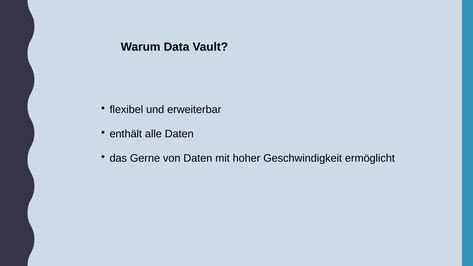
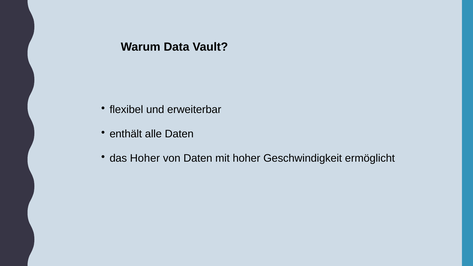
das Gerne: Gerne -> Hoher
